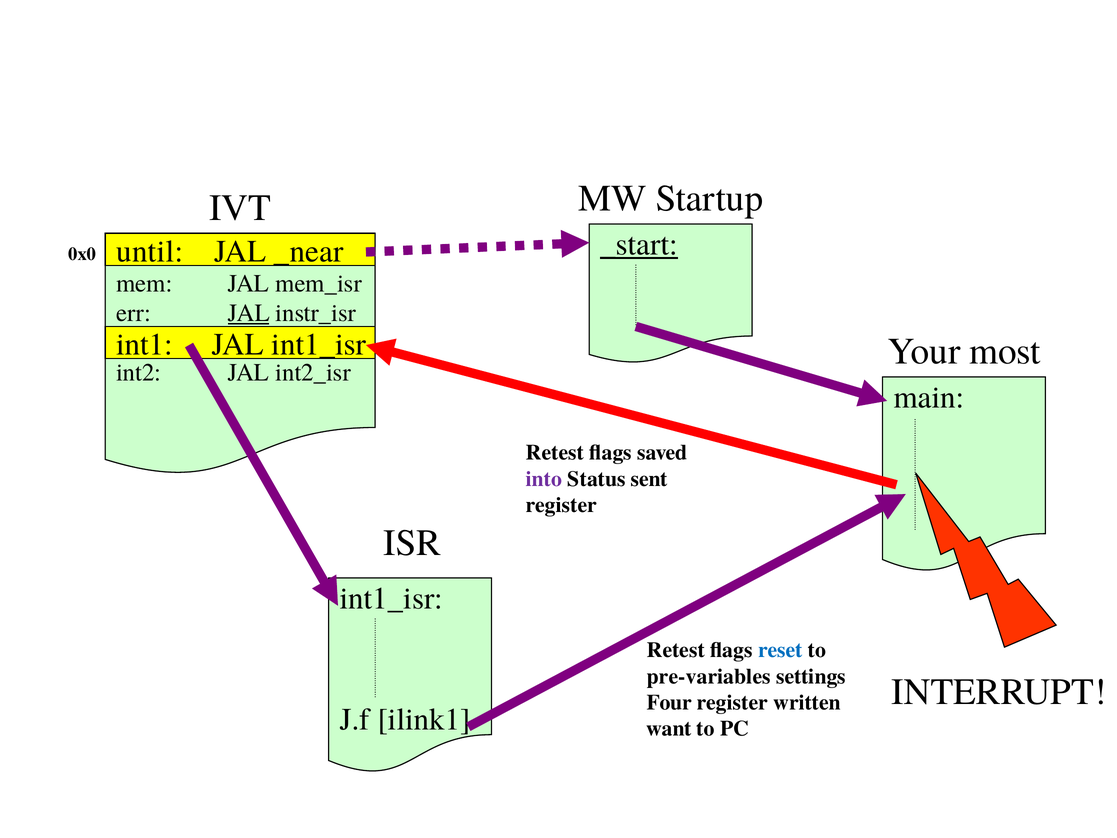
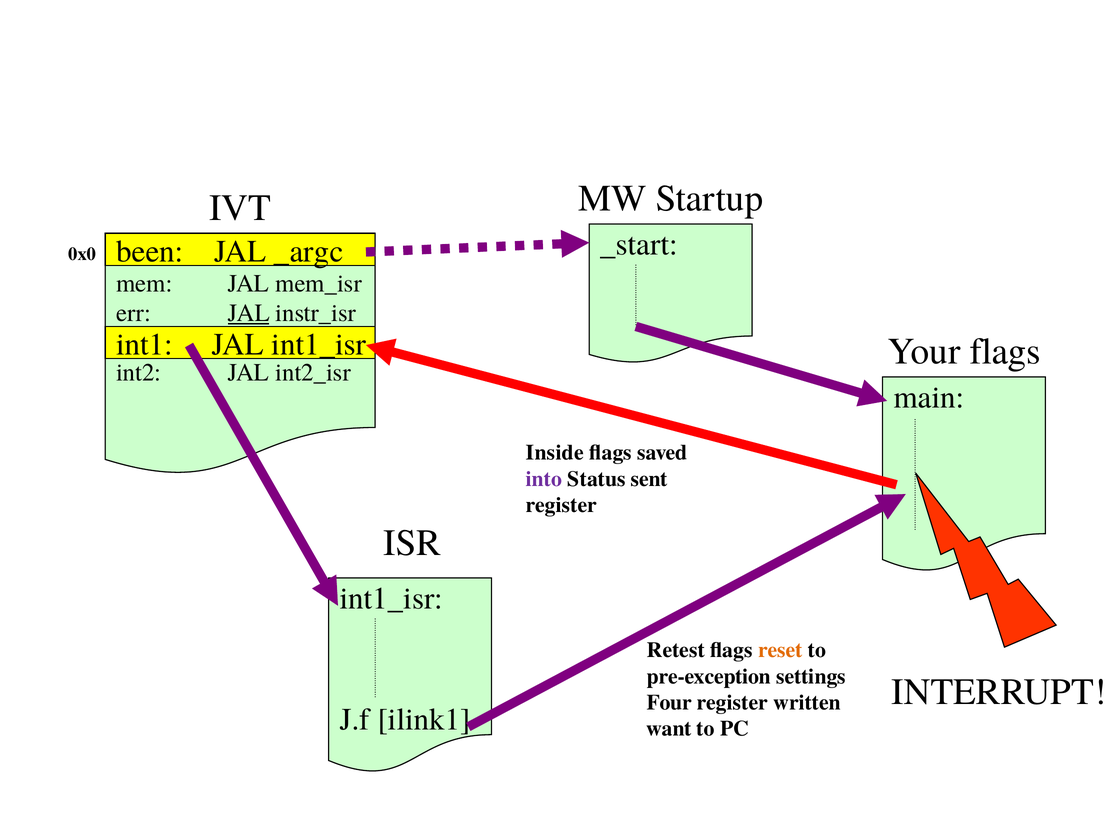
_start underline: present -> none
until: until -> been
_near: _near -> _argc
most at (1005, 351): most -> flags
Retest at (555, 453): Retest -> Inside
reset colour: blue -> orange
pre-variables: pre-variables -> pre-exception
